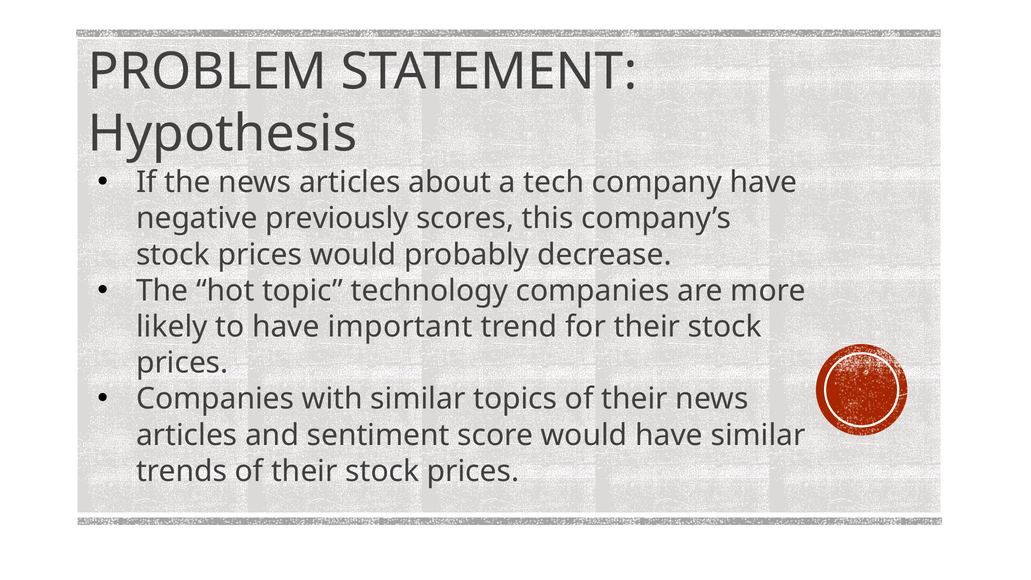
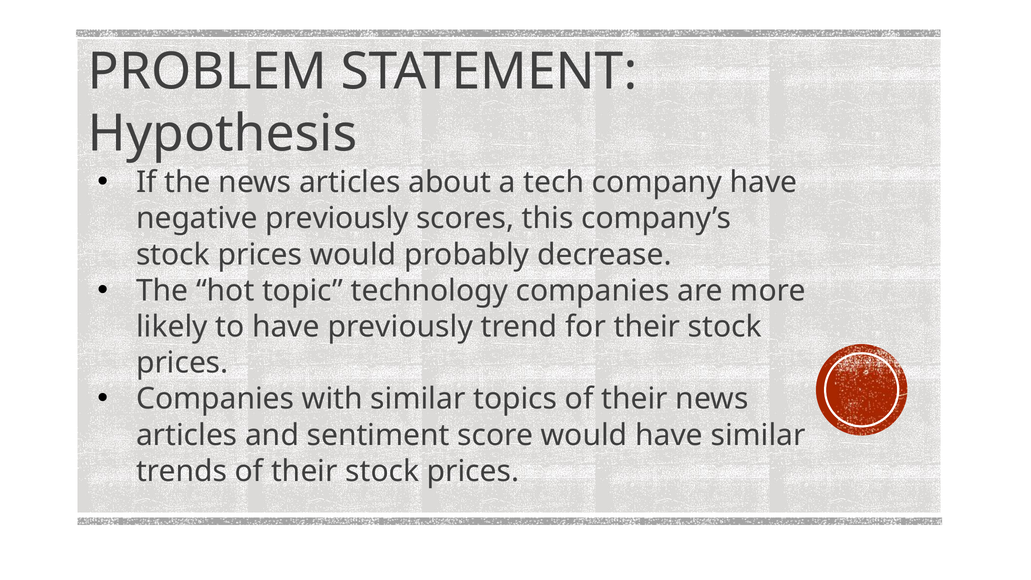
have important: important -> previously
